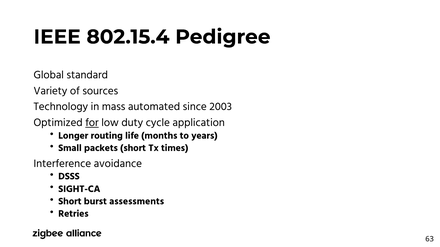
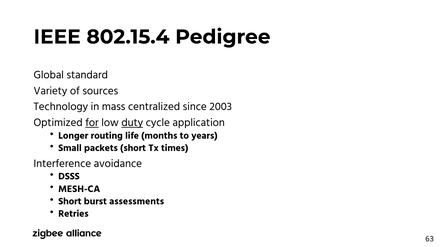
automated: automated -> centralized
duty underline: none -> present
SIGHT-CA: SIGHT-CA -> MESH-CA
